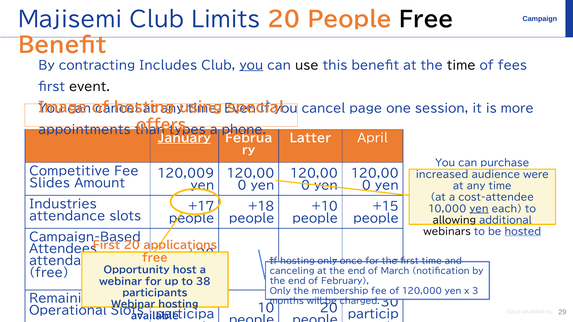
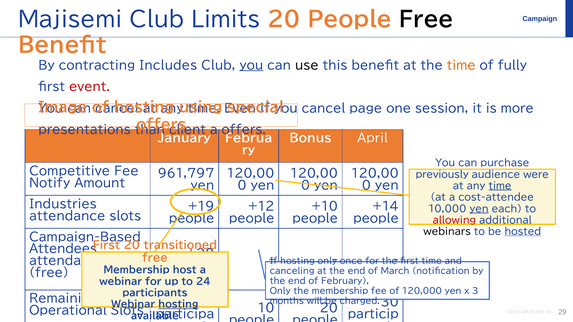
time at (461, 66) colour: black -> orange
fees: fees -> fully
event colour: black -> red
appointments: appointments -> presentations
types: types -> client
a phone: phone -> offers
January underline: present -> none
Latter: Latter -> Bonus
120,009: 120,009 -> 961,797
increased: increased -> previously
Slides: Slides -> Notify
time at (500, 186) underline: none -> present
+17: +17 -> +19
+18: +18 -> +12
+15: +15 -> +14
allowing colour: black -> red
applications: applications -> transitioned
Opportunity at (137, 270): Opportunity -> Membership
38: 38 -> 24
hosting at (178, 305) underline: none -> present
